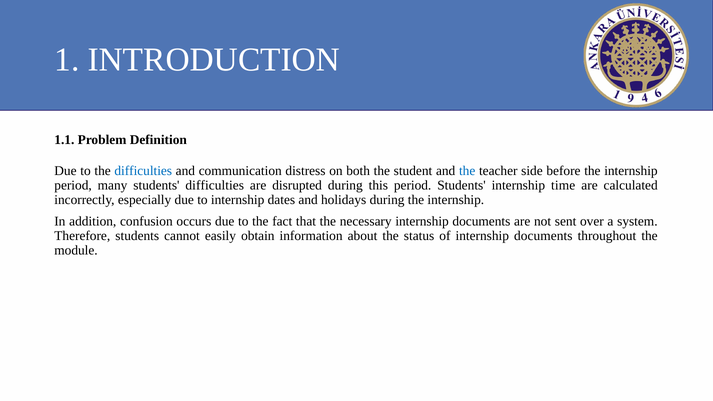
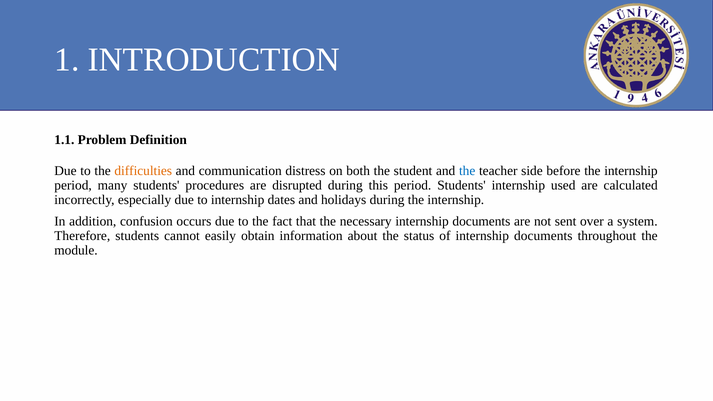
difficulties at (143, 171) colour: blue -> orange
students difficulties: difficulties -> procedures
time: time -> used
